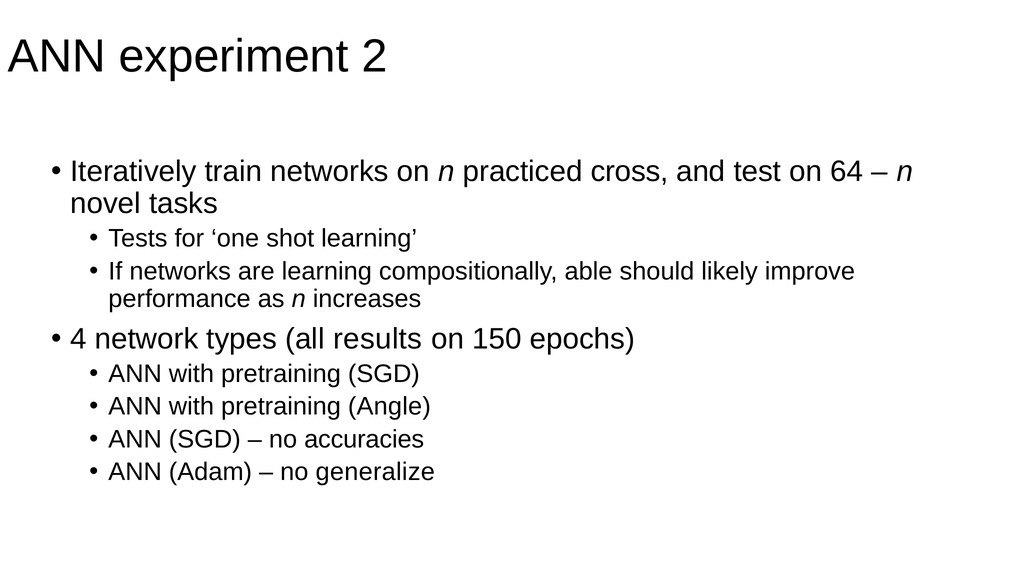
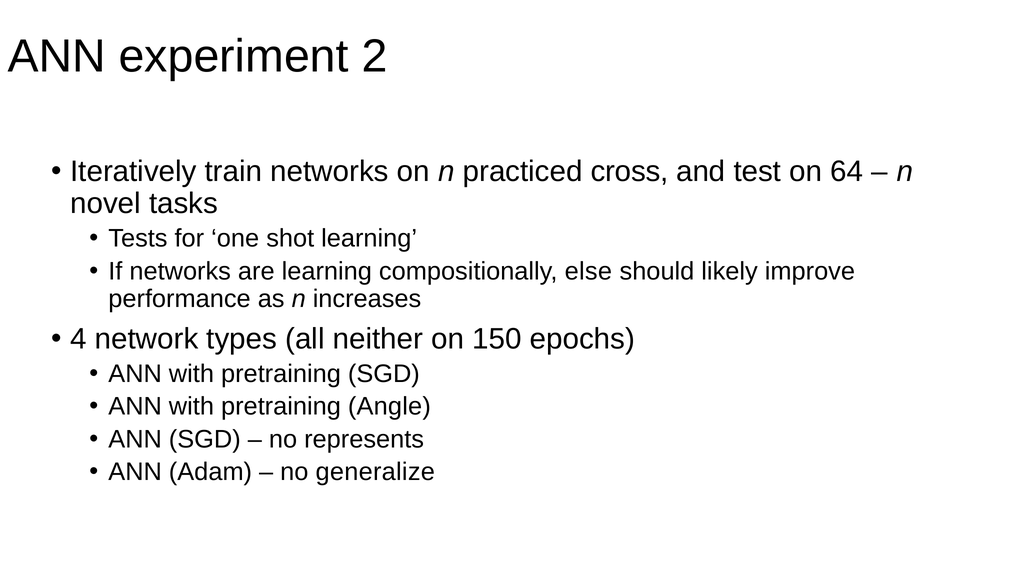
able: able -> else
results: results -> neither
accuracies: accuracies -> represents
